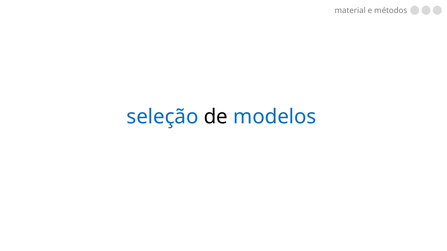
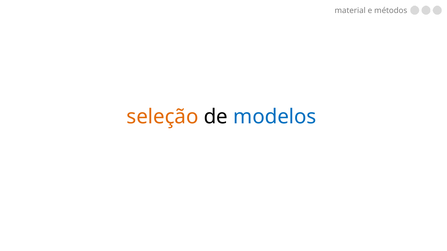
seleção colour: blue -> orange
